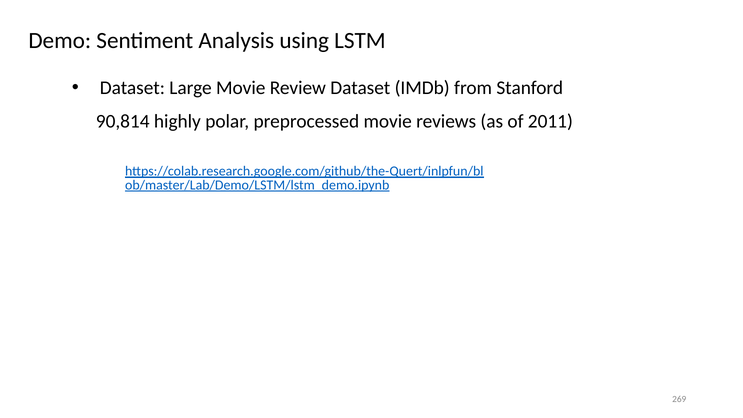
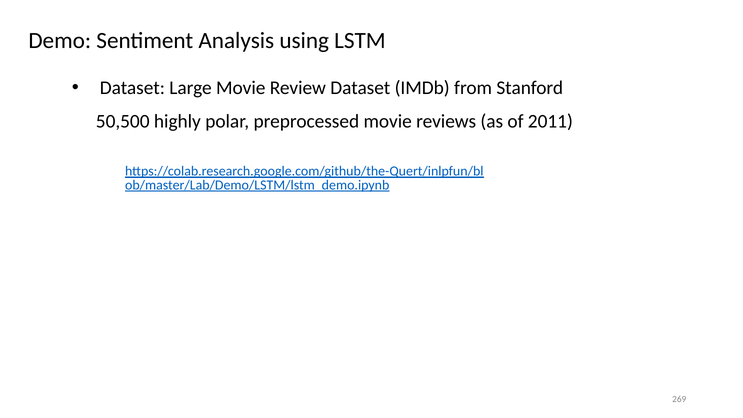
90,814: 90,814 -> 50,500
